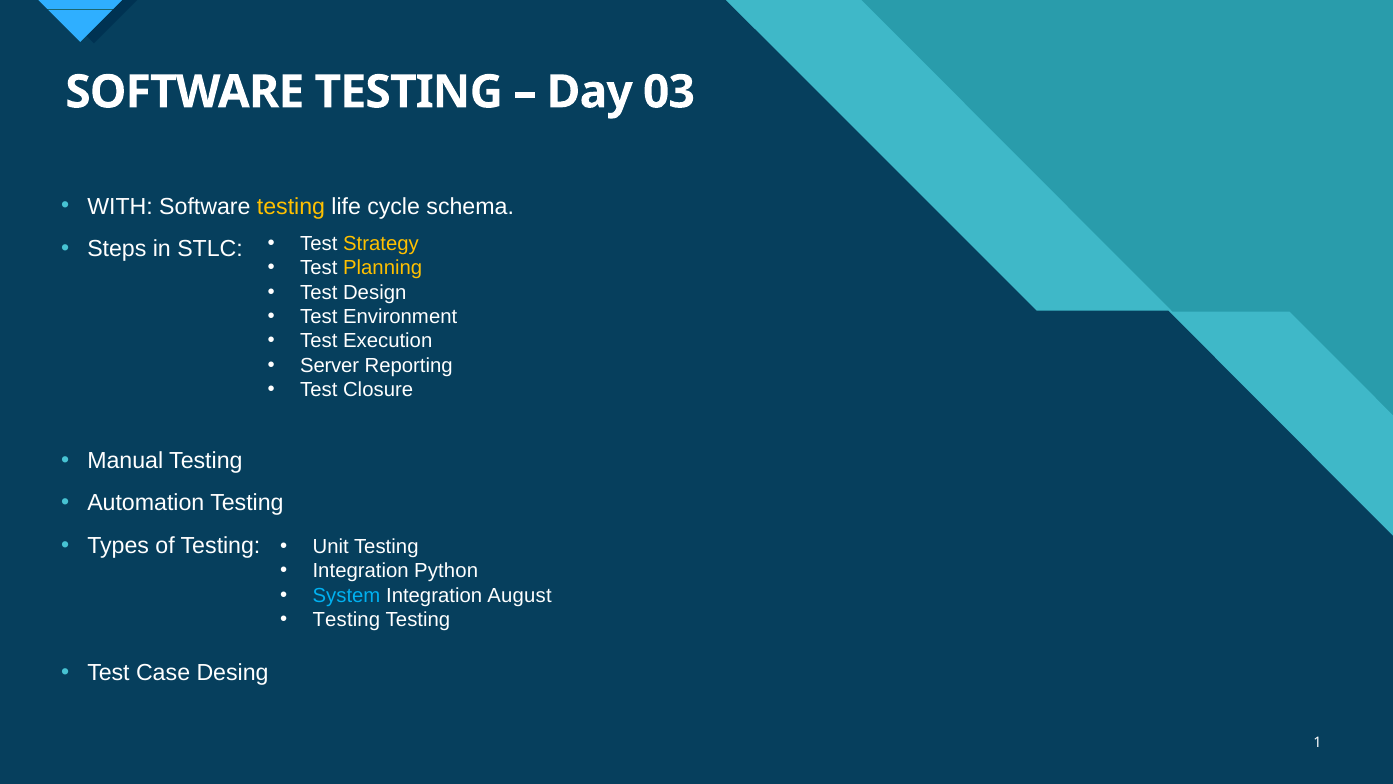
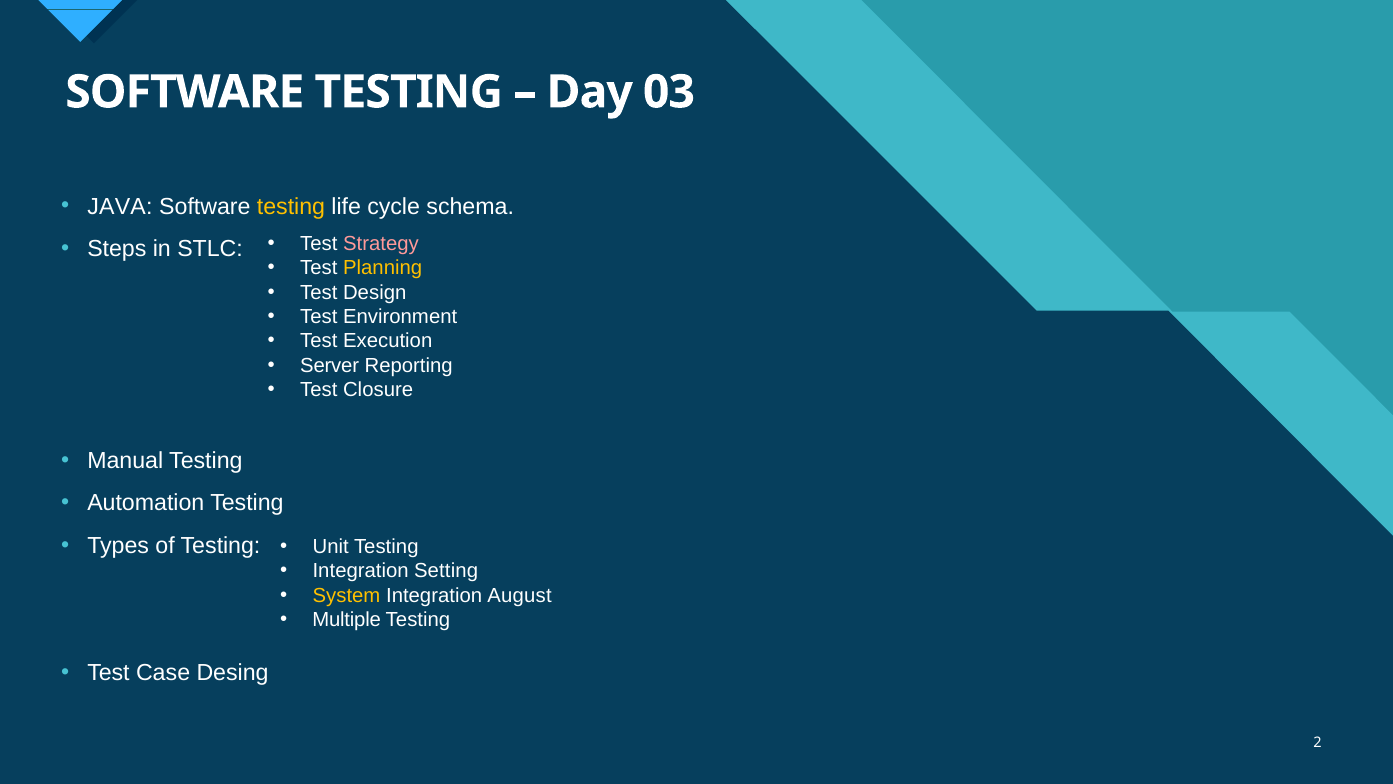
WITH: WITH -> JAVA
Strategy colour: yellow -> pink
Python: Python -> Setting
System colour: light blue -> yellow
Testing at (346, 620): Testing -> Multiple
1: 1 -> 2
